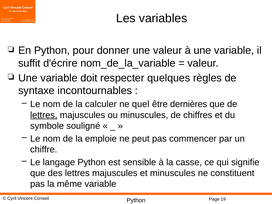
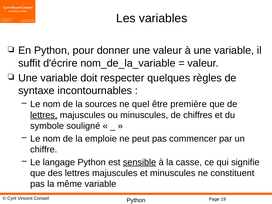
calculer: calculer -> sources
dernières: dernières -> première
sensible underline: none -> present
